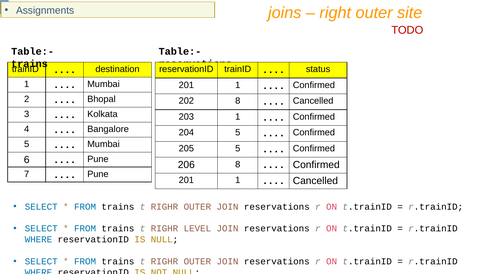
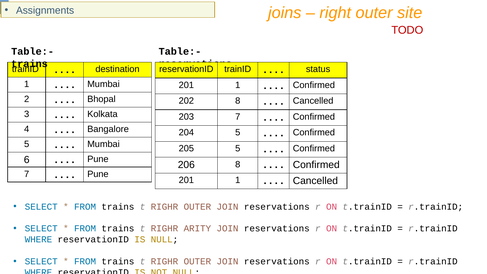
203 1: 1 -> 7
LEVEL: LEVEL -> ARITY
